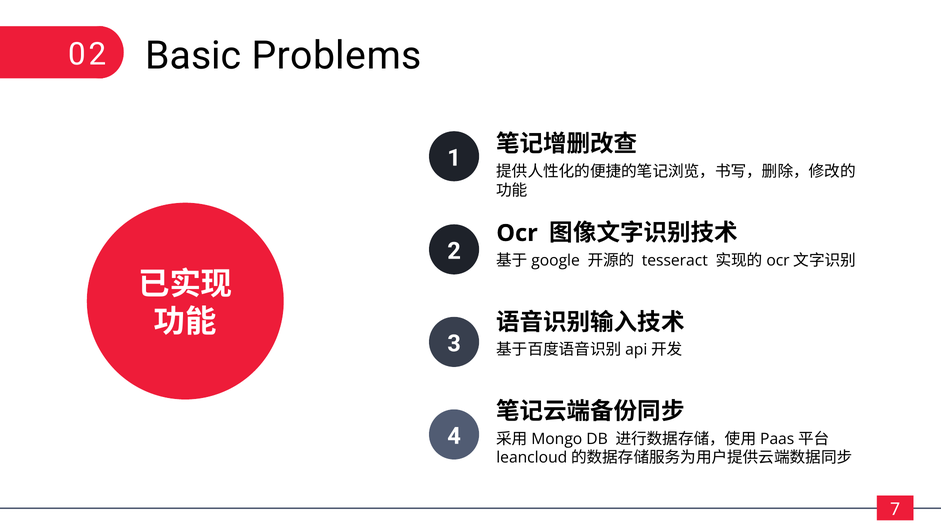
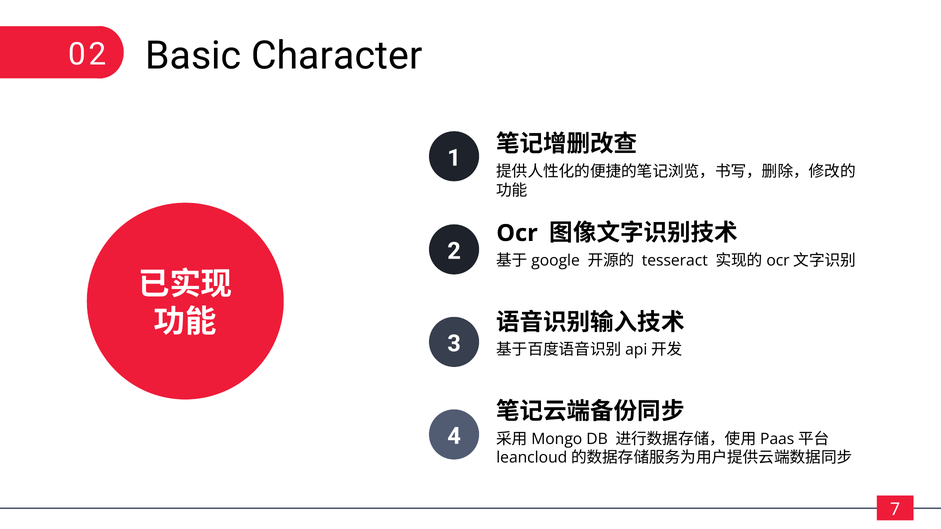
Problems: Problems -> Character
